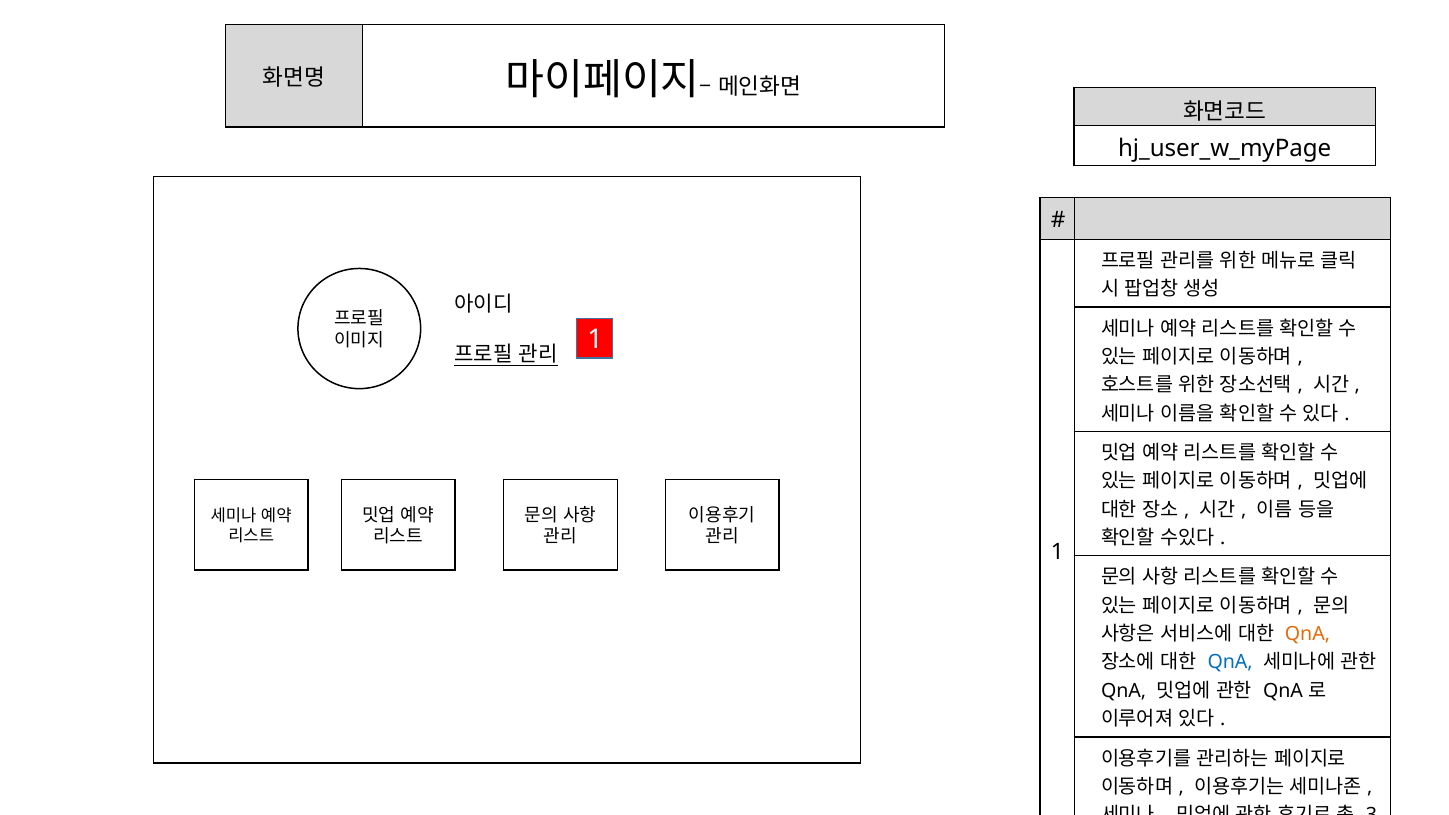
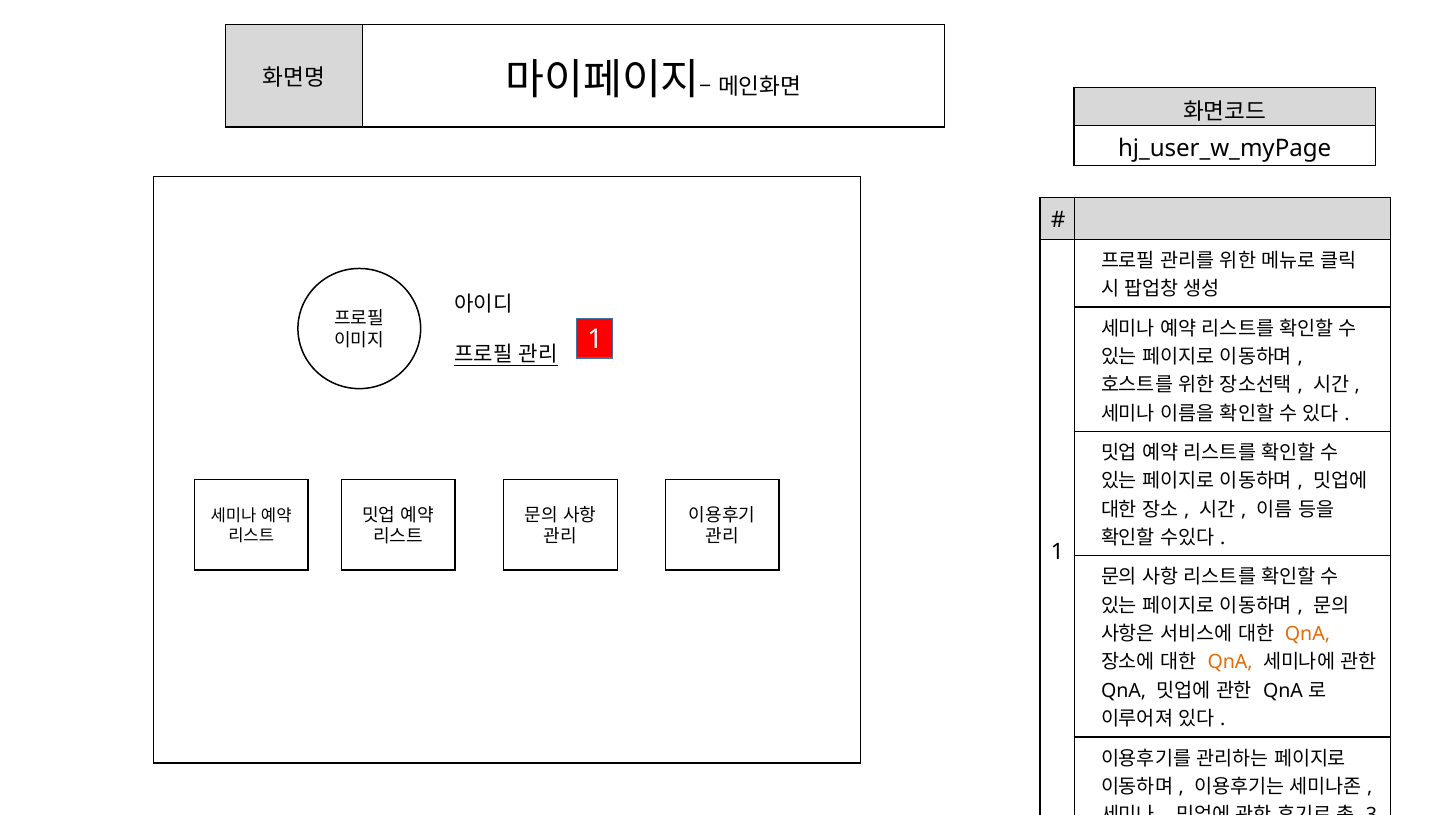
QnA at (1230, 662) colour: blue -> orange
